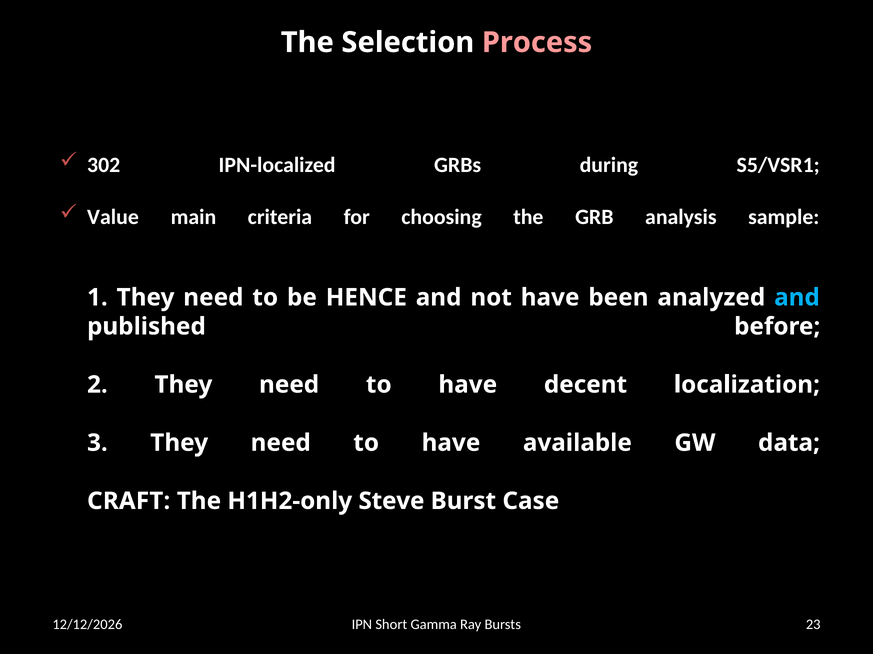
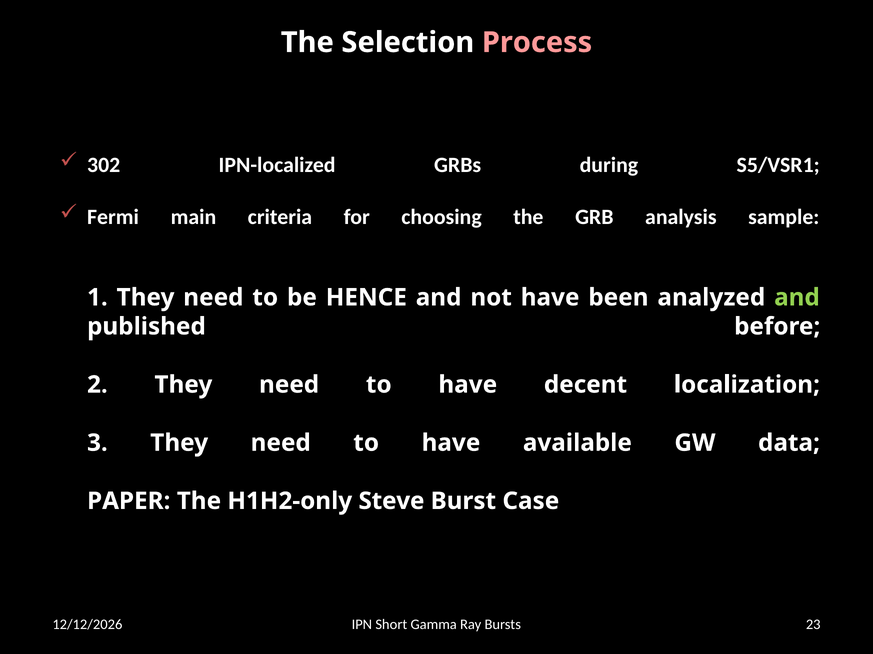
Value: Value -> Fermi
and at (797, 298) colour: light blue -> light green
CRAFT: CRAFT -> PAPER
